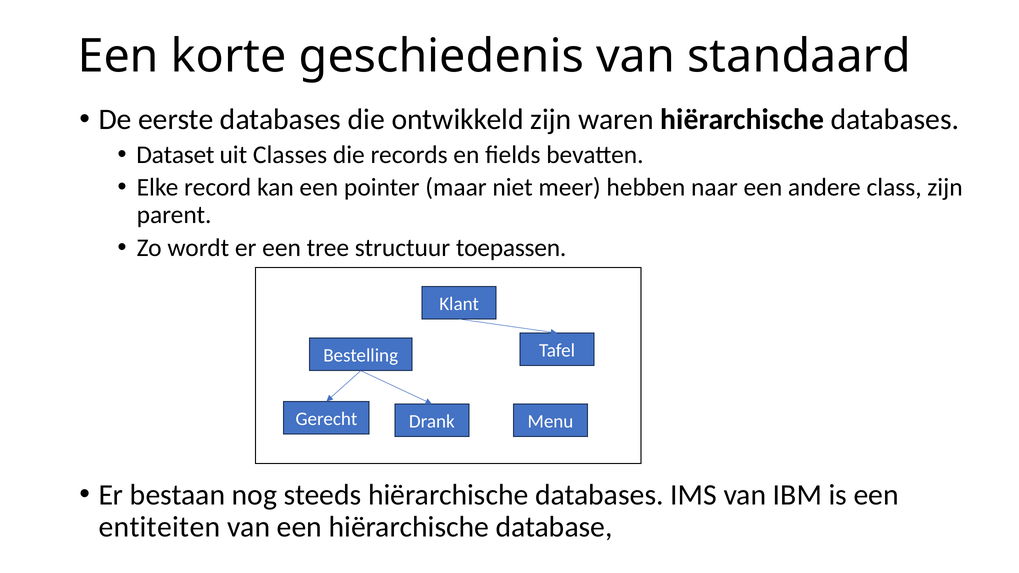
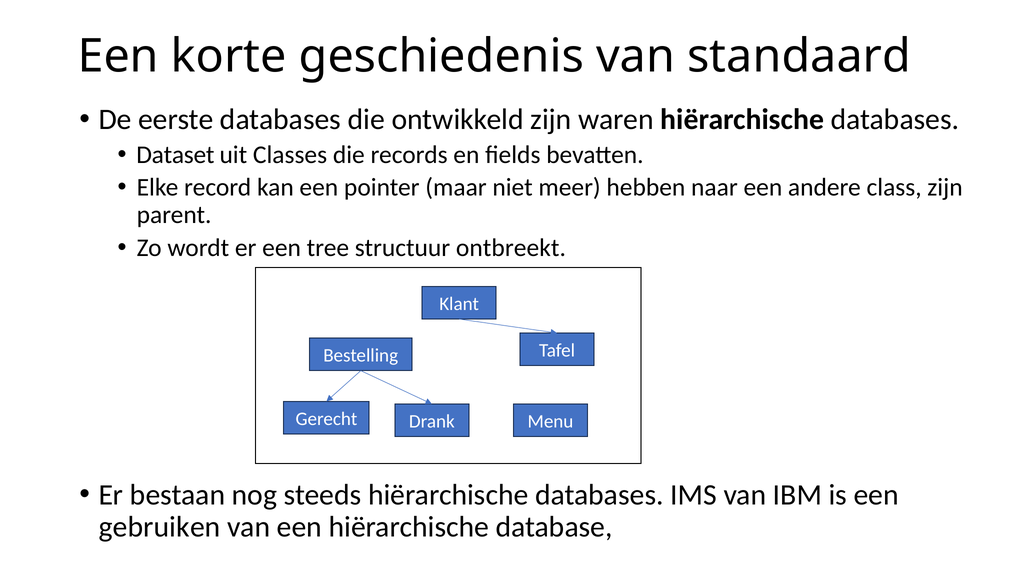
toepassen: toepassen -> ontbreekt
entiteiten: entiteiten -> gebruiken
